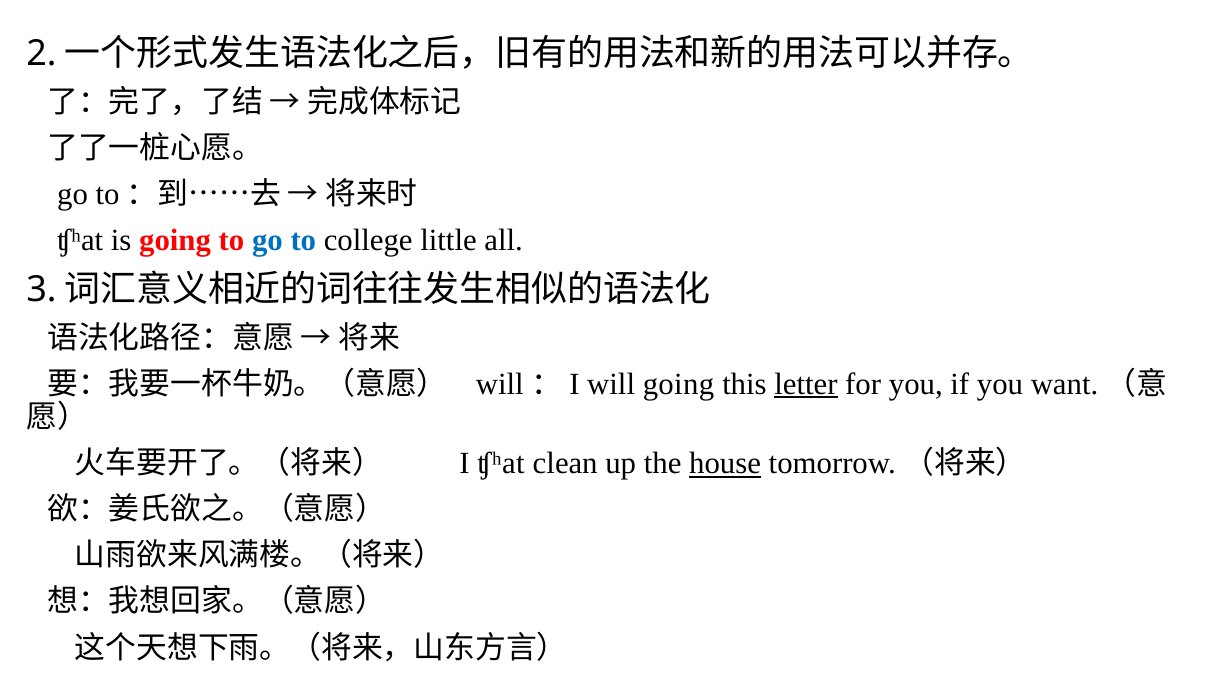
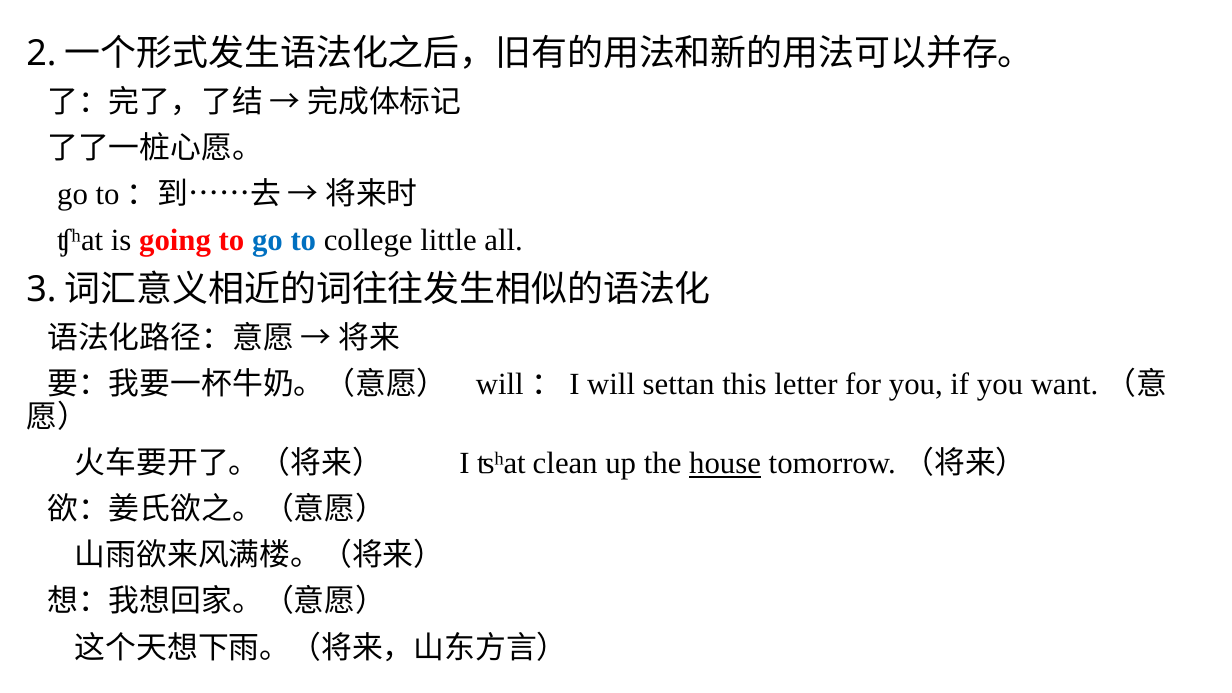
will going: going -> settan
letter underline: present -> none
I ʧʰat: ʧʰat -> ʦʰat
